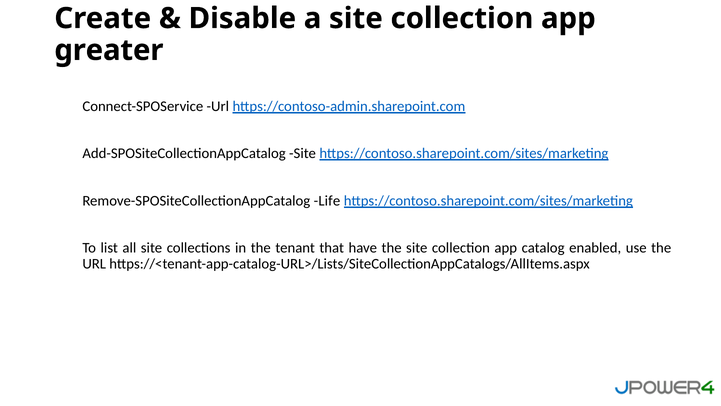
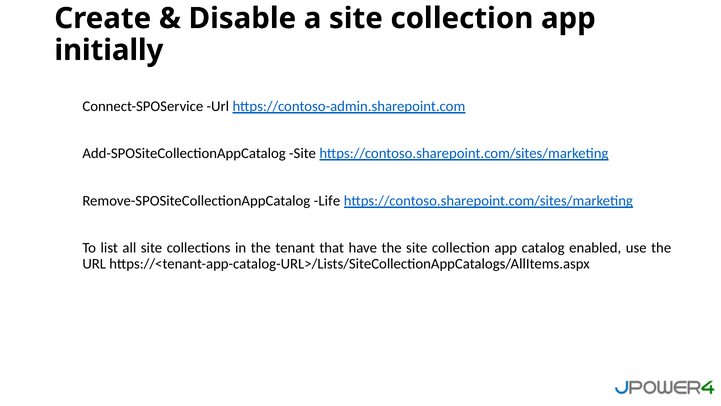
greater: greater -> initially
